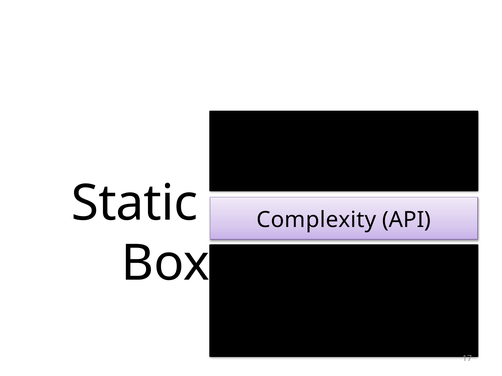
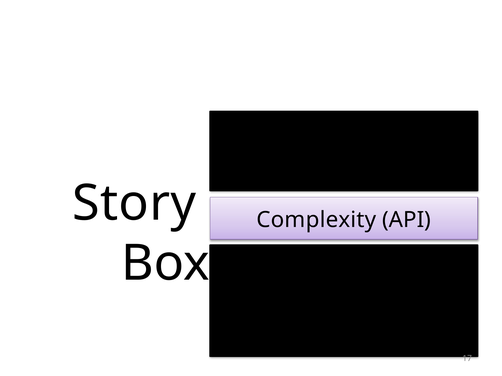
Static: Static -> Story
